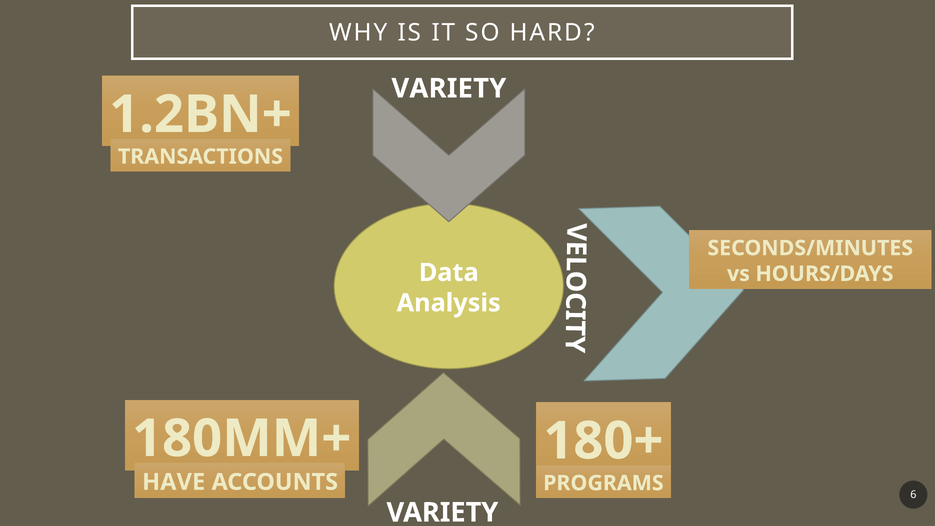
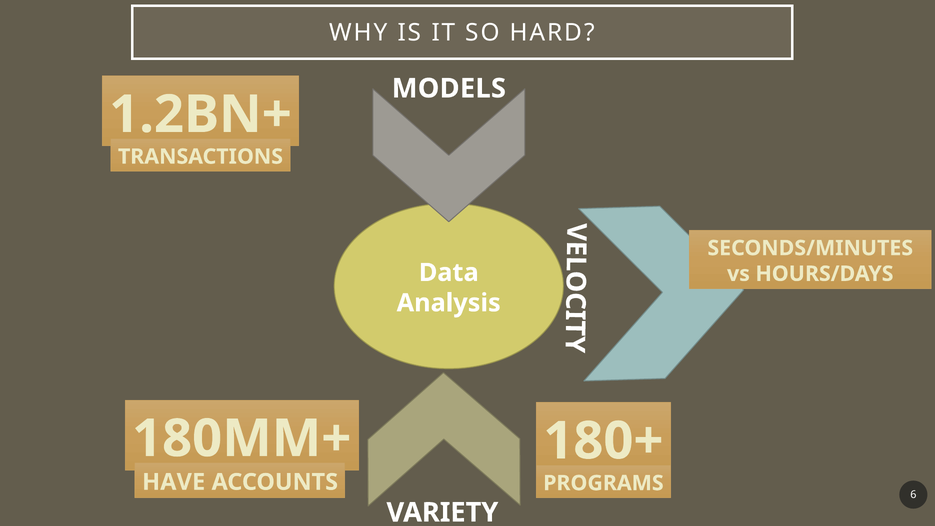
VARIETY at (449, 88): VARIETY -> MODELS
